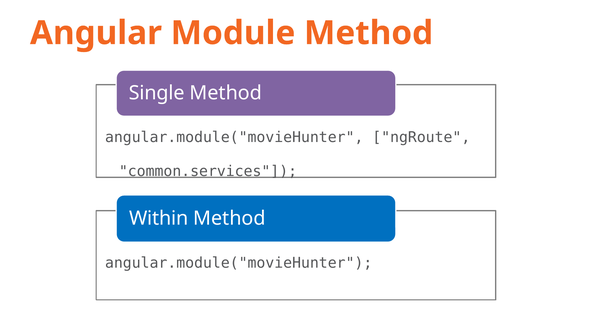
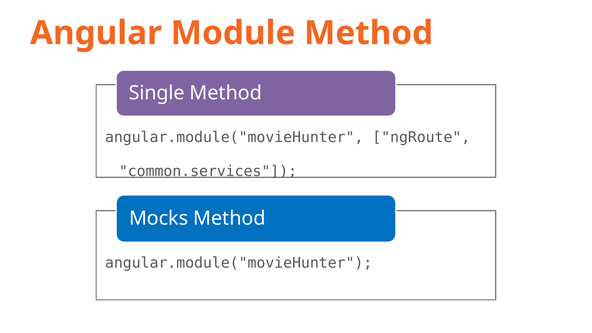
Within: Within -> Mocks
